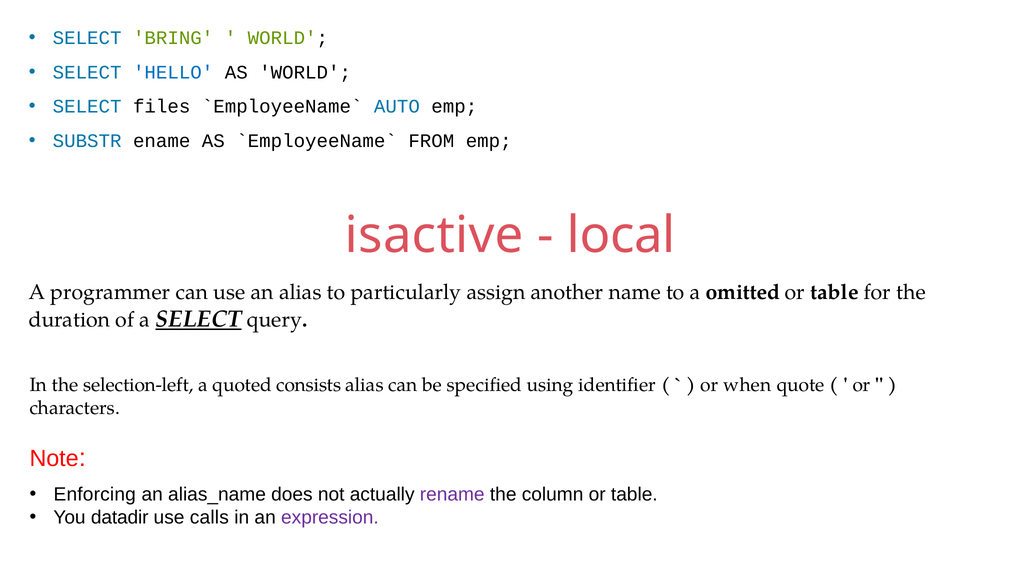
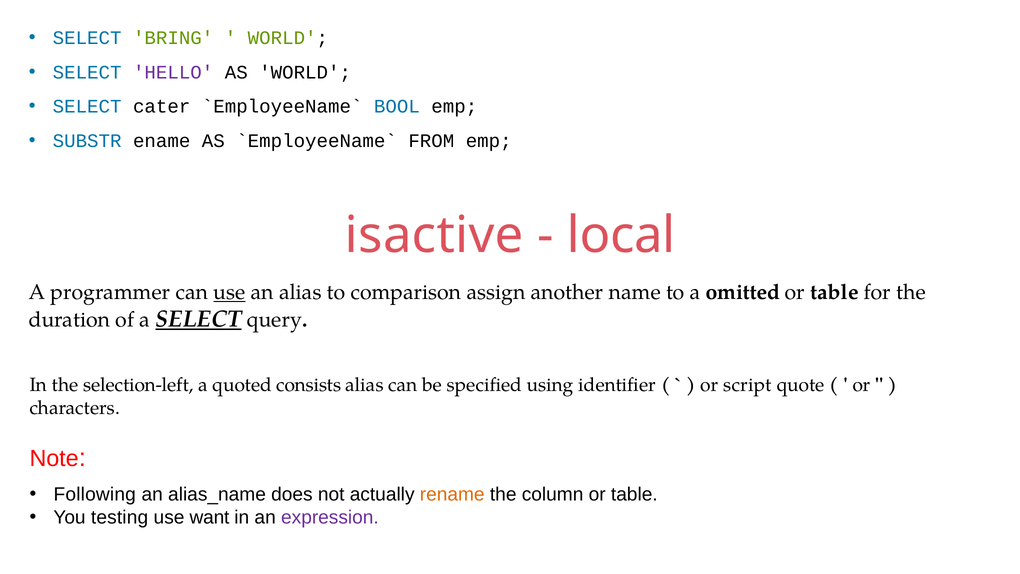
HELLO colour: blue -> purple
files: files -> cater
AUTO: AUTO -> BOOL
use at (229, 292) underline: none -> present
particularly: particularly -> comparison
when: when -> script
Enforcing: Enforcing -> Following
rename colour: purple -> orange
datadir: datadir -> testing
calls: calls -> want
